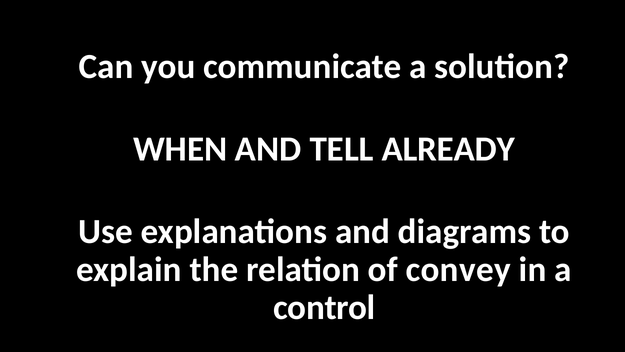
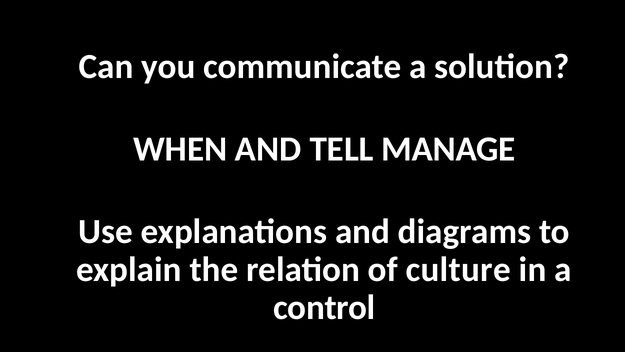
ALREADY: ALREADY -> MANAGE
convey: convey -> culture
